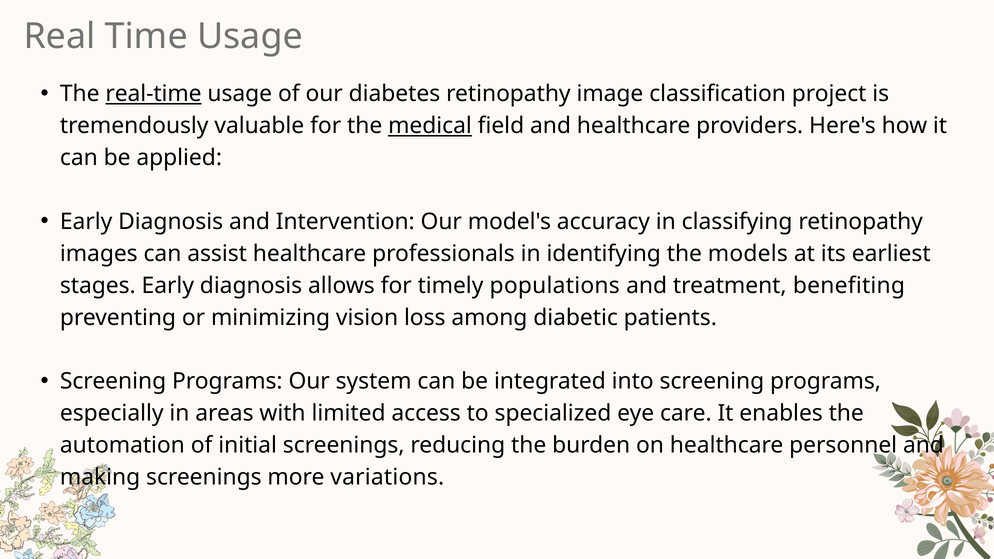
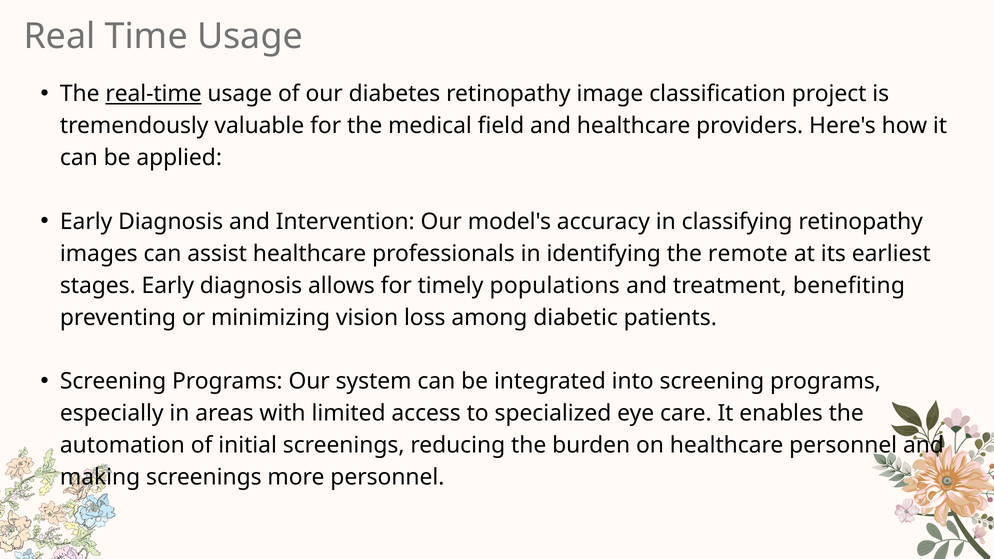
medical underline: present -> none
models: models -> remote
more variations: variations -> personnel
